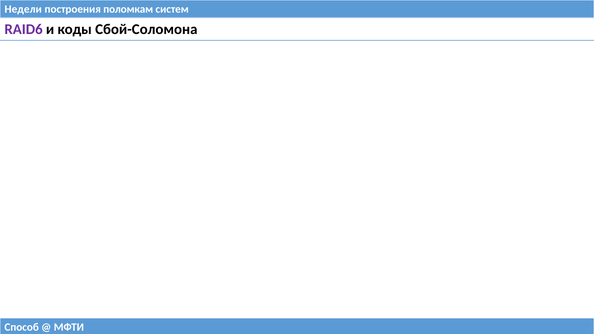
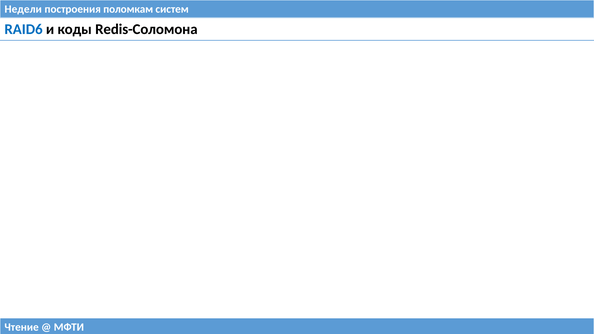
RAID6 colour: purple -> blue
Сбой-Соломона: Сбой-Соломона -> Redis-Соломона
Способ: Способ -> Чтение
